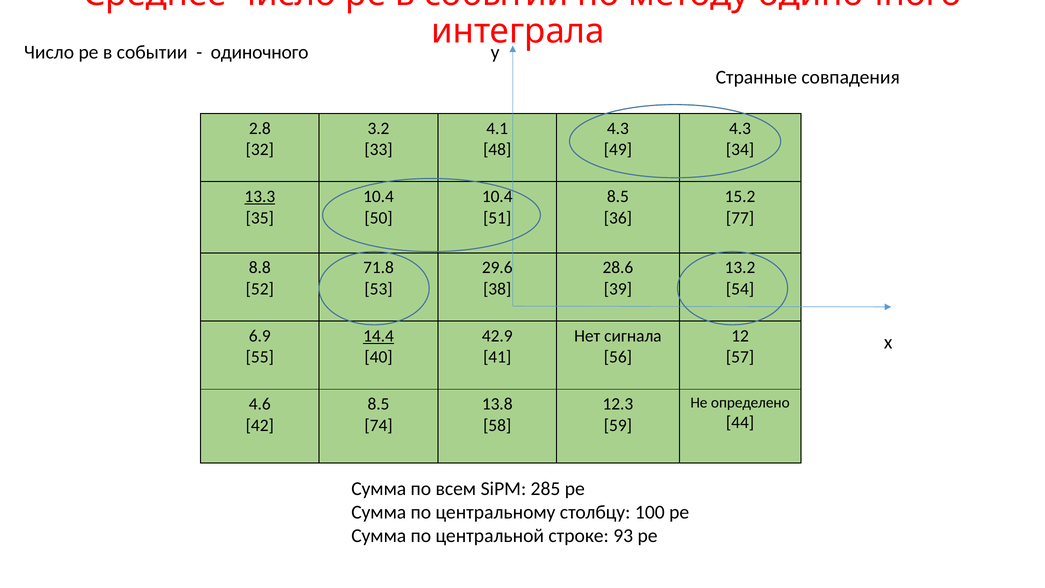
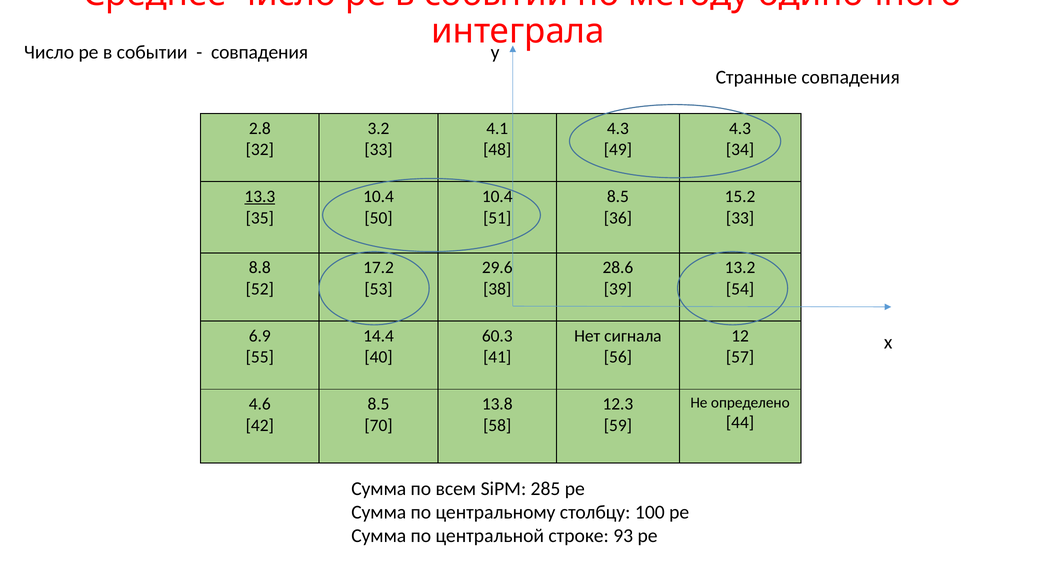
одиночного at (260, 52): одиночного -> совпадения
77 at (740, 218): 77 -> 33
71.8: 71.8 -> 17.2
14.4 underline: present -> none
42.9: 42.9 -> 60.3
74: 74 -> 70
